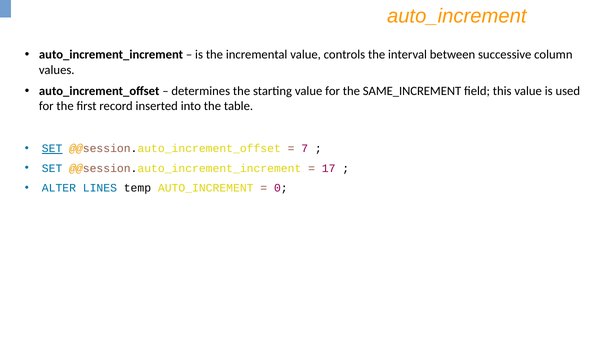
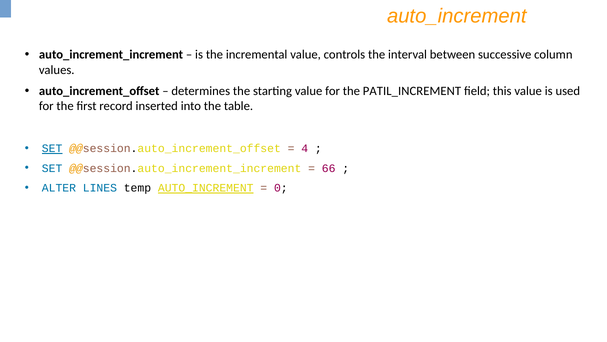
SAME_INCREMENT: SAME_INCREMENT -> PATIL_INCREMENT
7: 7 -> 4
17: 17 -> 66
AUTO_INCREMENT at (206, 188) underline: none -> present
